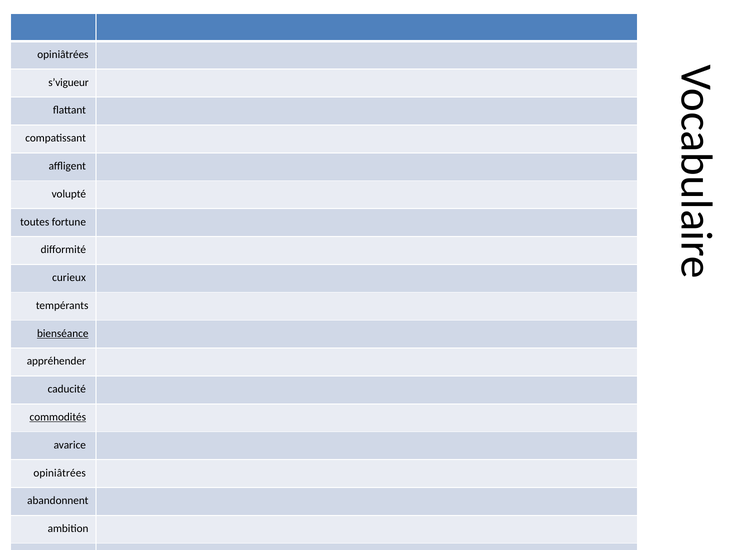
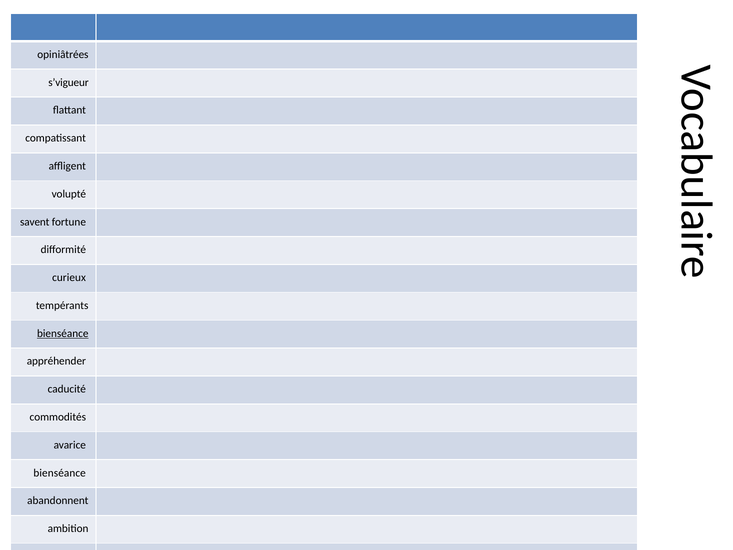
toutes: toutes -> savent
commodités underline: present -> none
opiniâtrées at (60, 473): opiniâtrées -> bienséance
